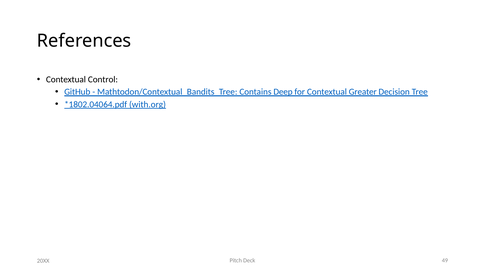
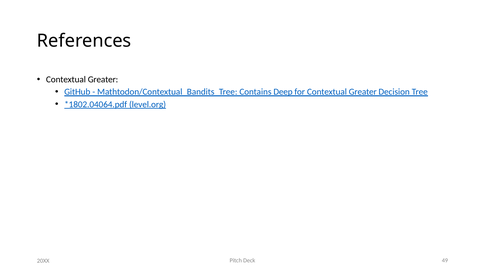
Control at (103, 79): Control -> Greater
with.org: with.org -> level.org
